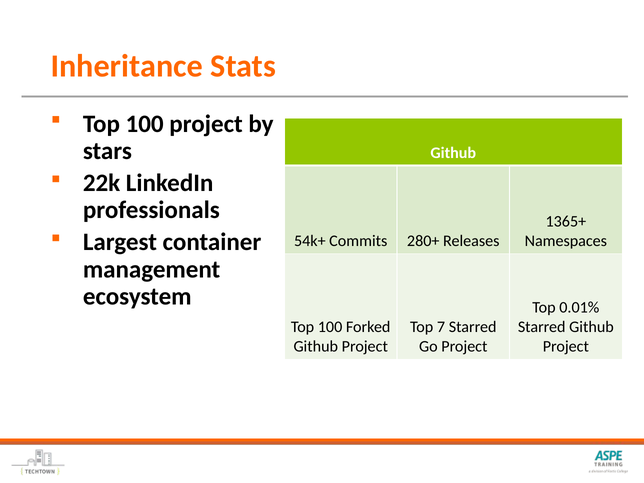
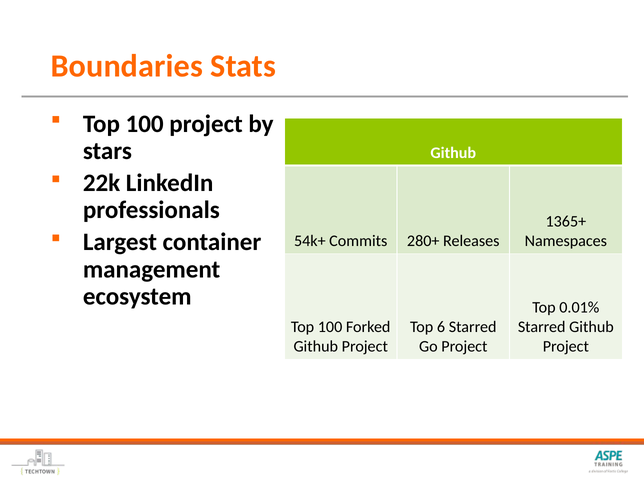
Inheritance: Inheritance -> Boundaries
7: 7 -> 6
